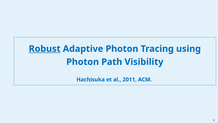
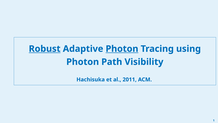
Photon at (122, 49) underline: none -> present
